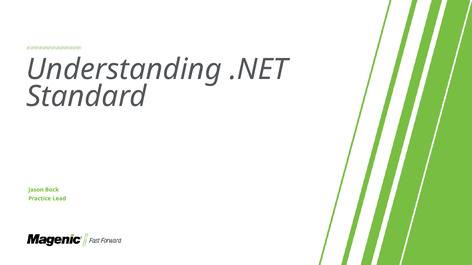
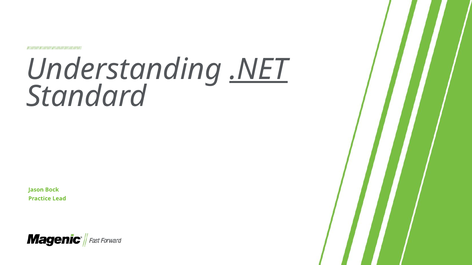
.NET underline: none -> present
